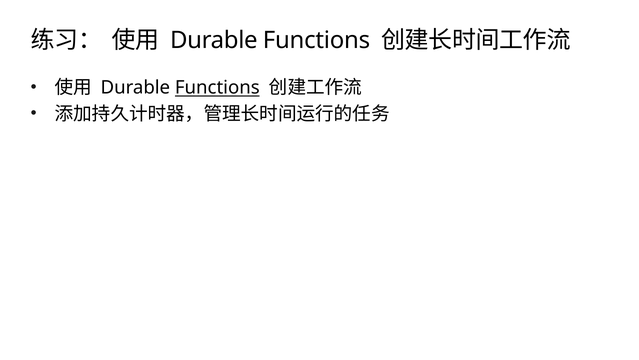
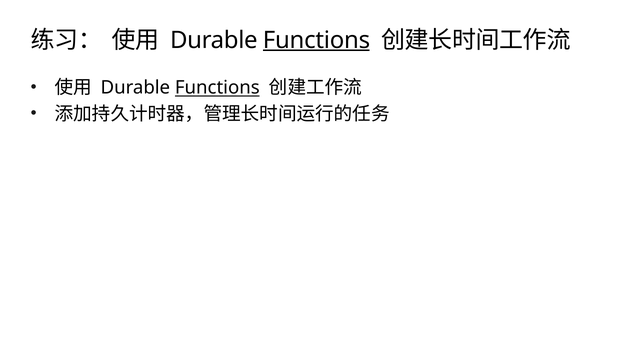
Functions at (316, 40) underline: none -> present
